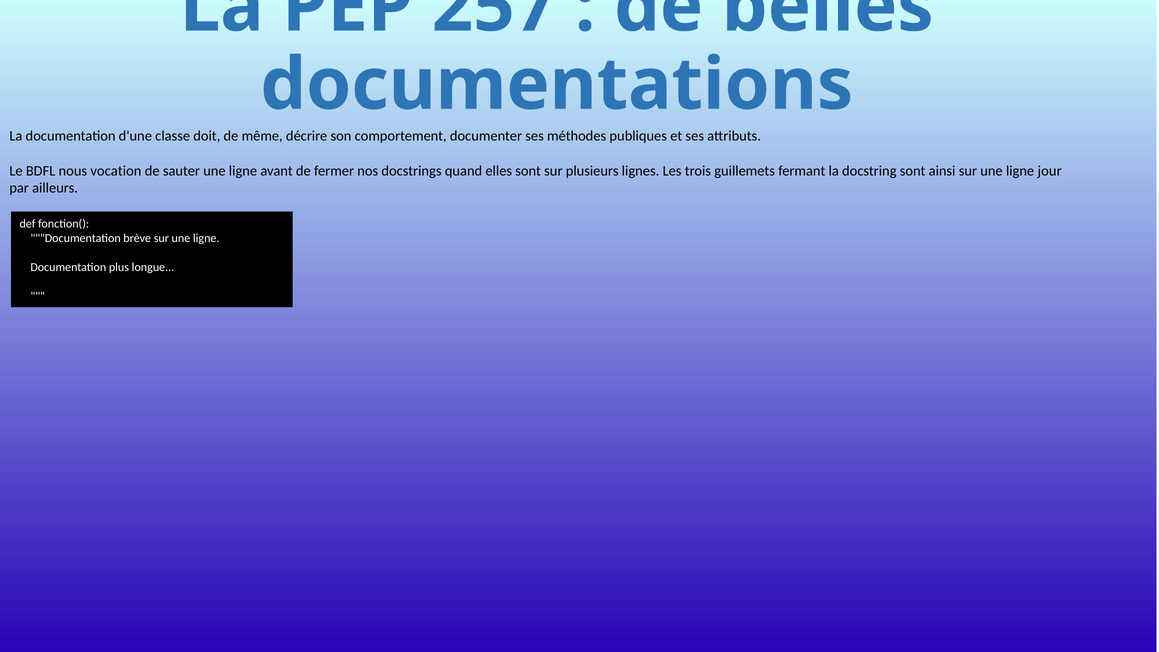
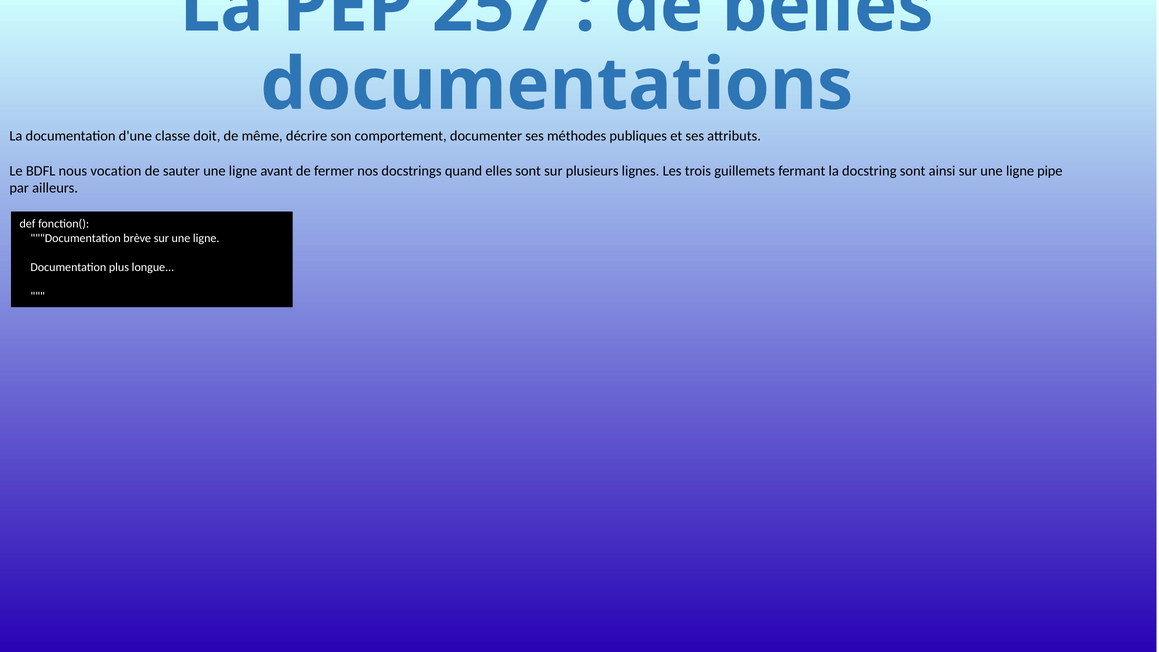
jour: jour -> pipe
